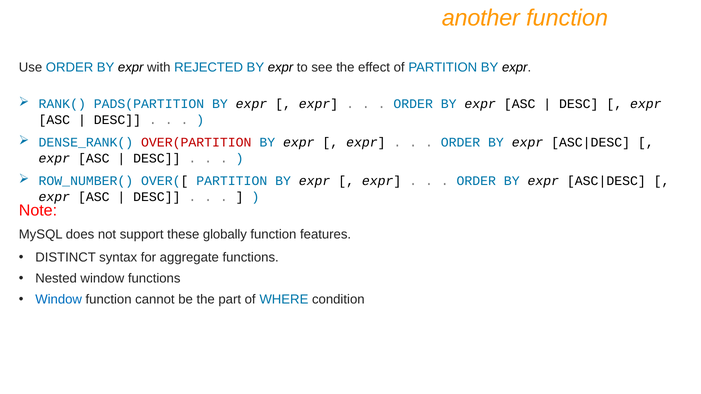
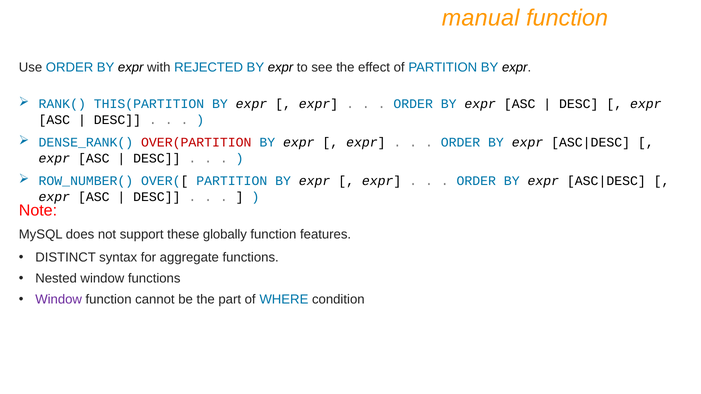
another: another -> manual
PADS(PARTITION: PADS(PARTITION -> THIS(PARTITION
Window at (59, 300) colour: blue -> purple
